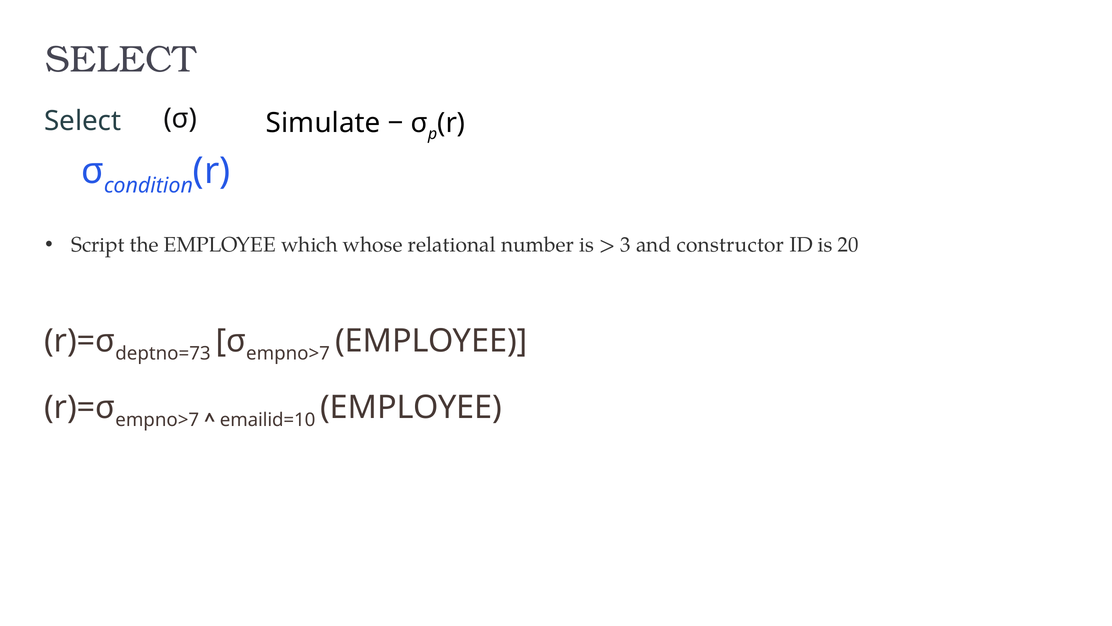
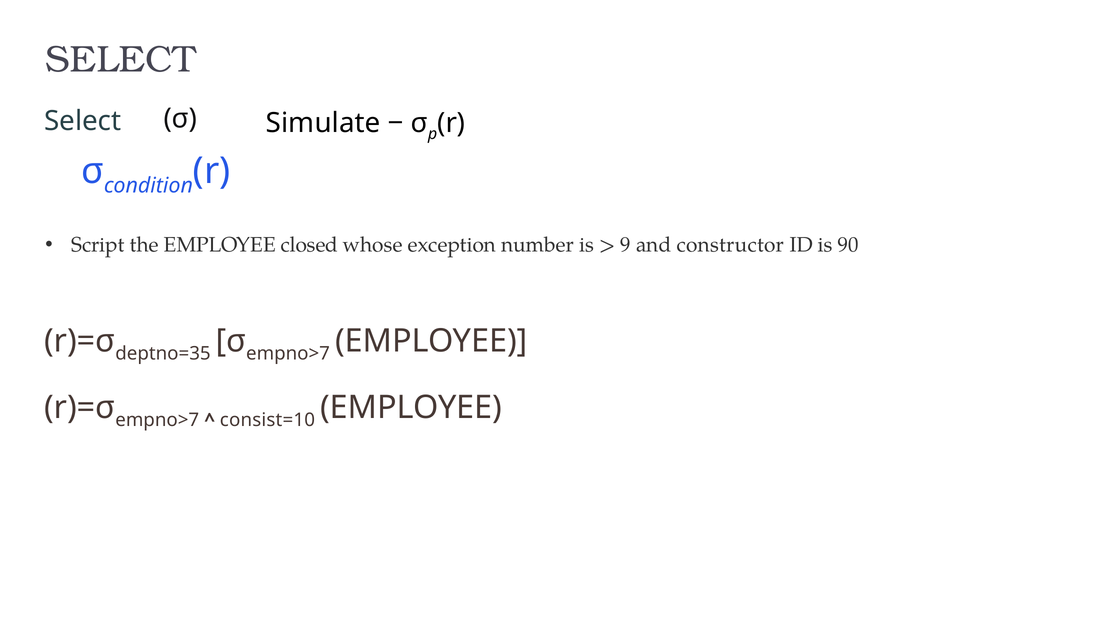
which: which -> closed
relational: relational -> exception
3: 3 -> 9
20: 20 -> 90
deptno=73: deptno=73 -> deptno=35
emailid=10: emailid=10 -> consist=10
